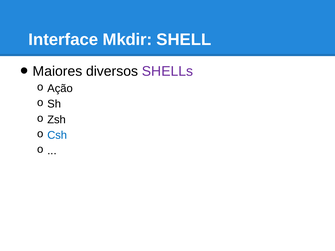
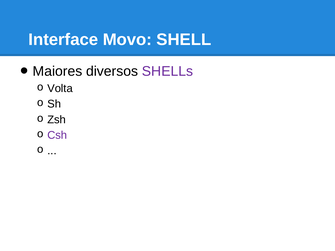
Mkdir: Mkdir -> Movo
Ação: Ação -> Volta
Csh colour: blue -> purple
